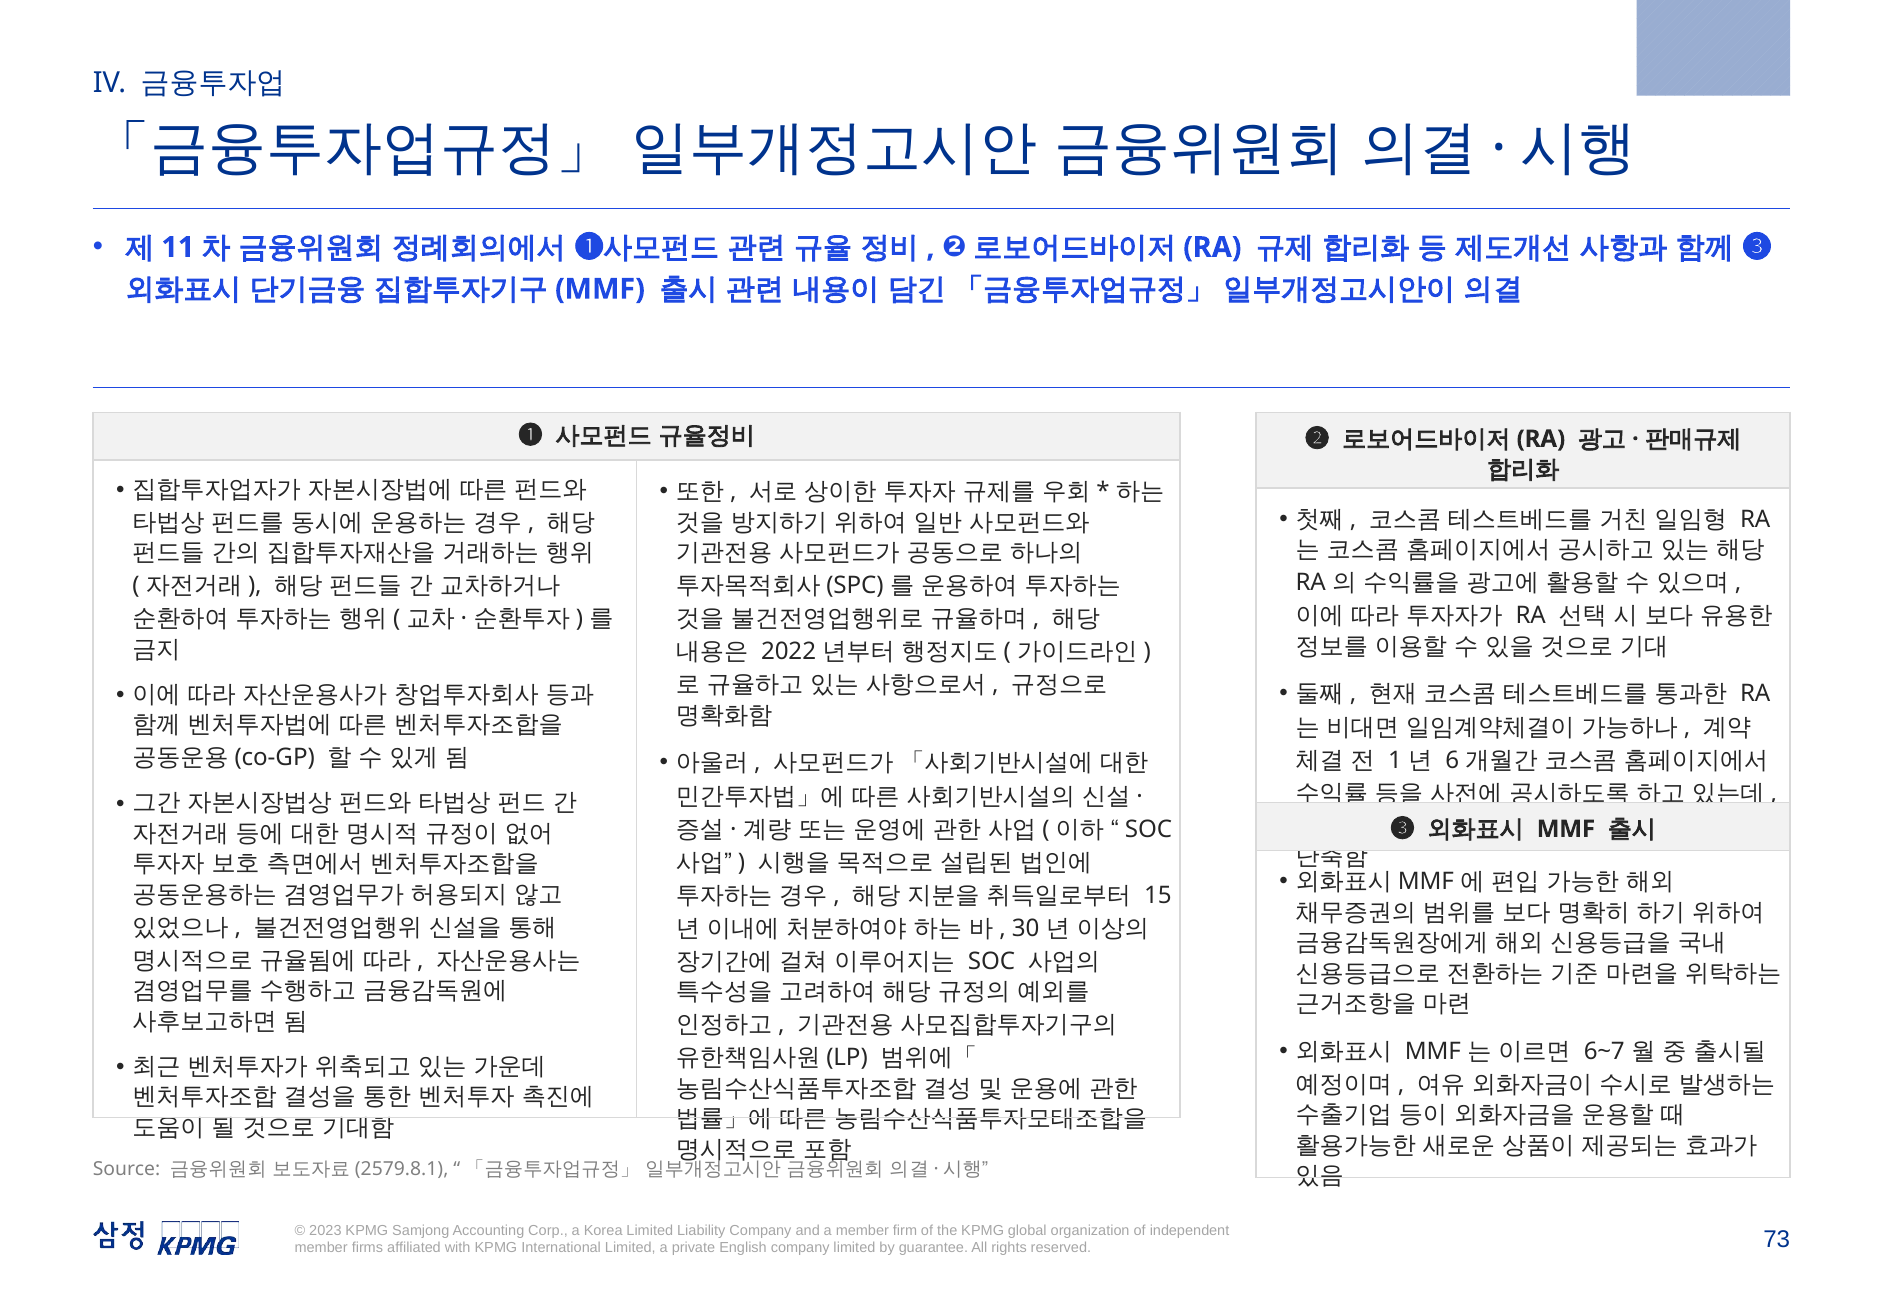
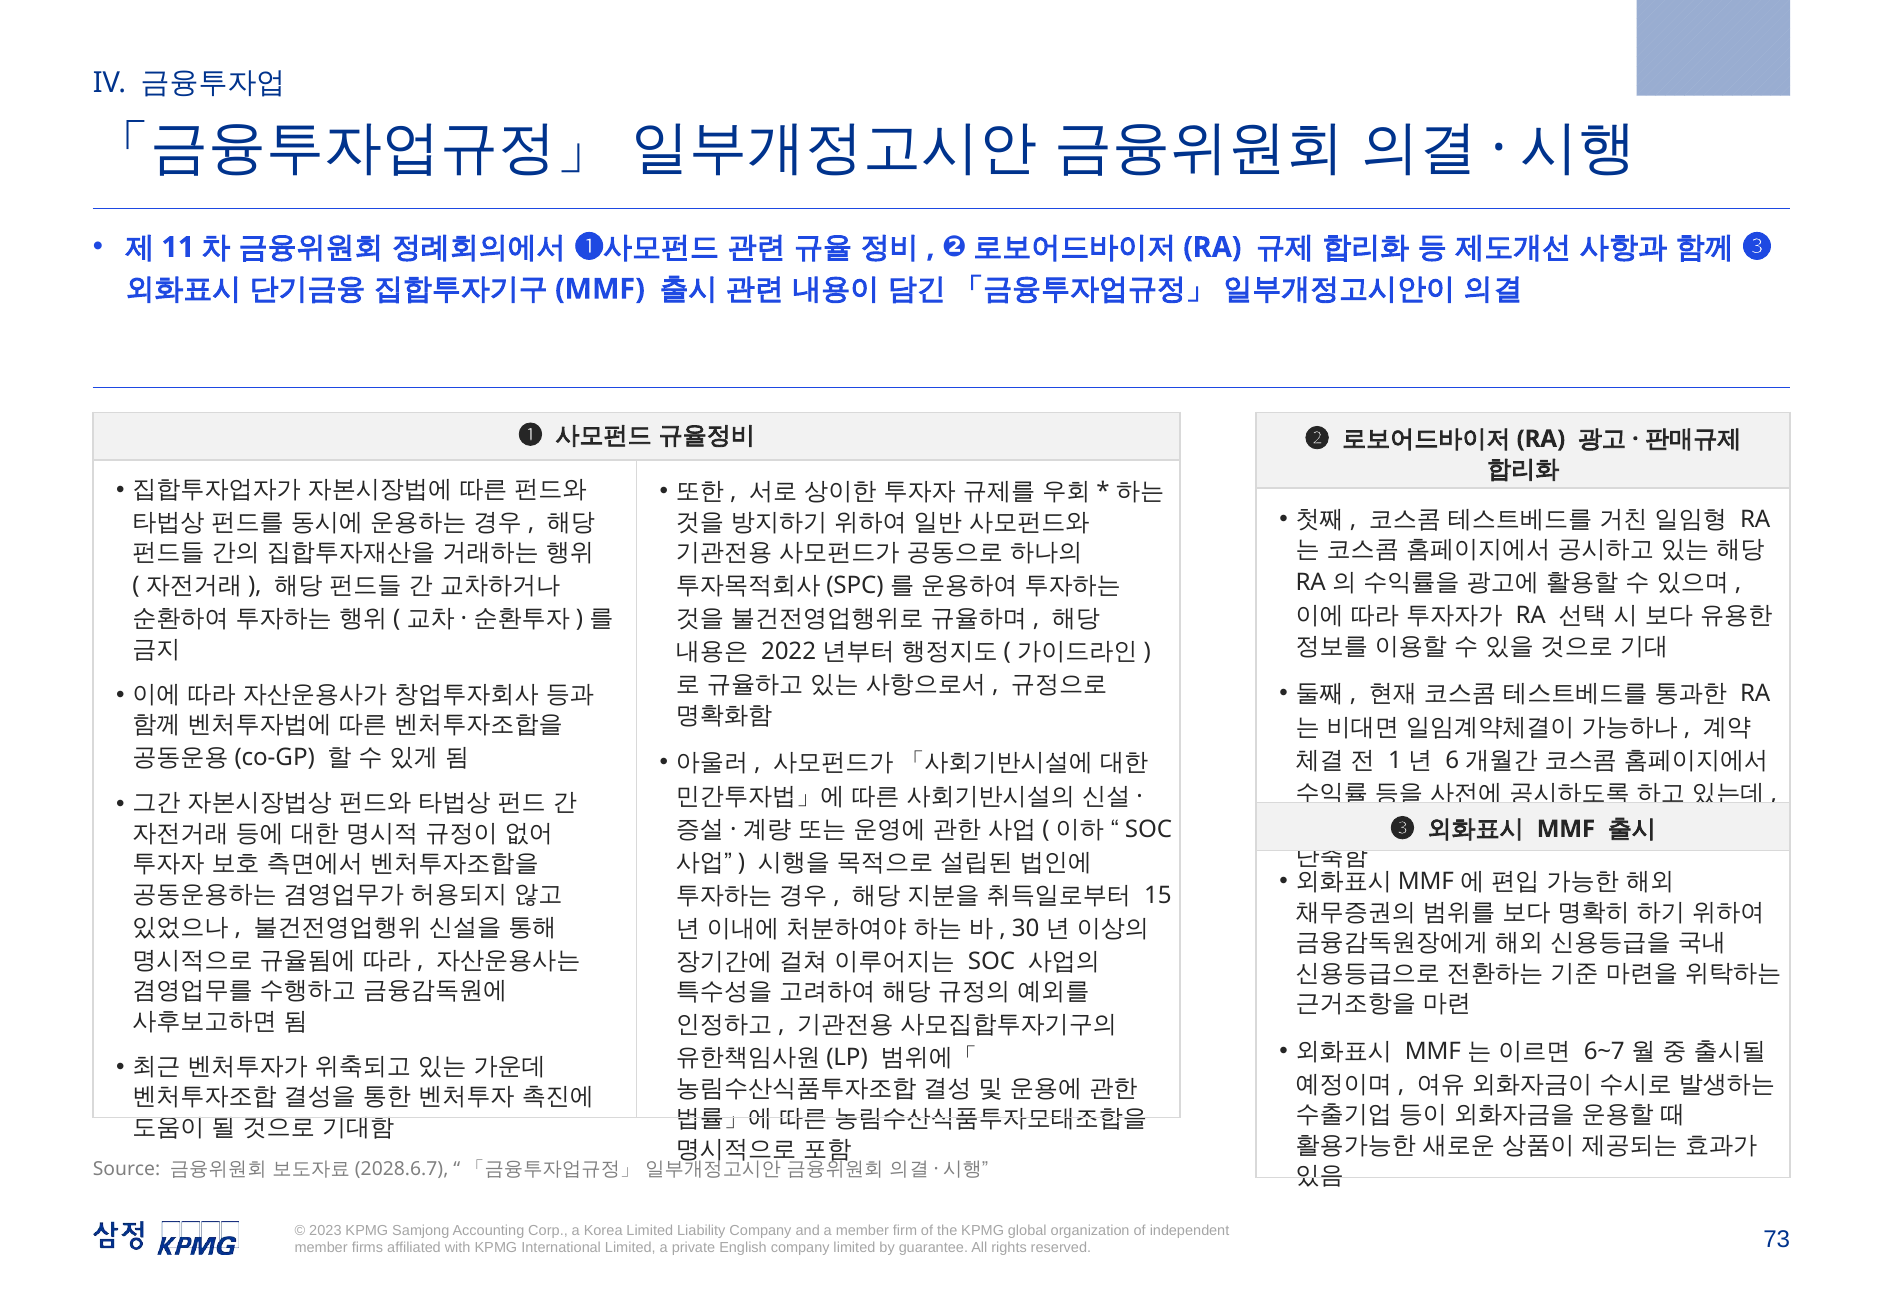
2579.8.1: 2579.8.1 -> 2028.6.7
